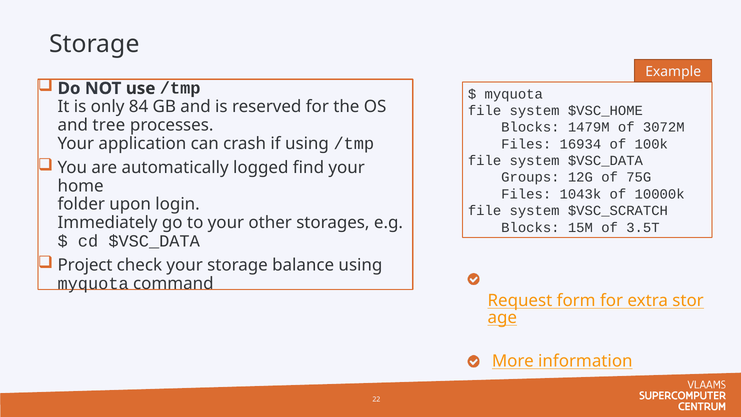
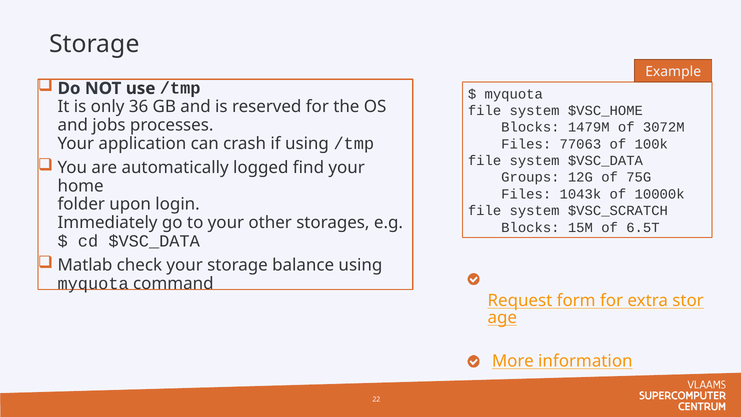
84: 84 -> 36
tree: tree -> jobs
16934: 16934 -> 77063
3.5T: 3.5T -> 6.5T
Project: Project -> Matlab
